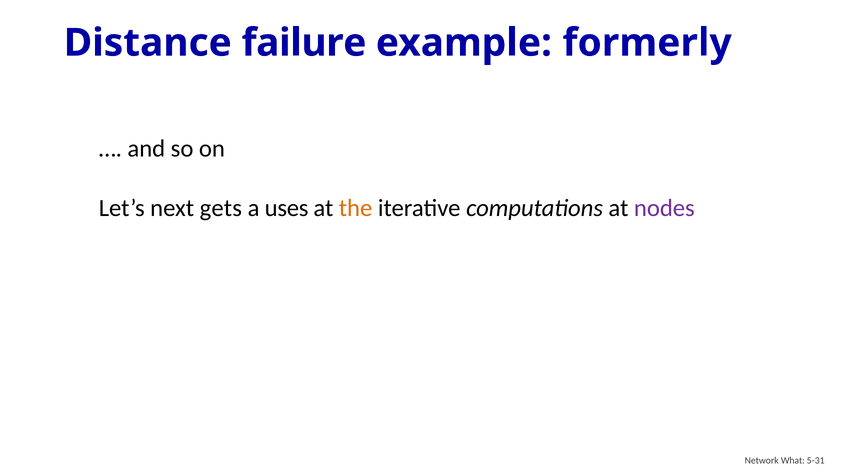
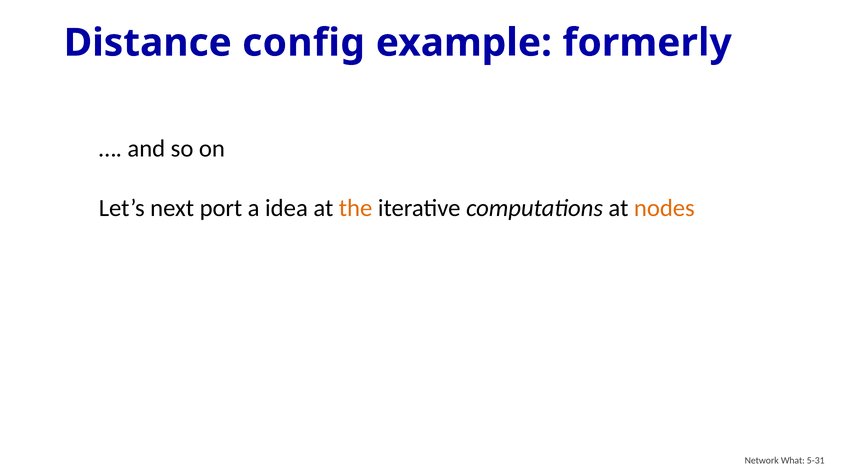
failure: failure -> config
gets: gets -> port
uses: uses -> idea
nodes colour: purple -> orange
